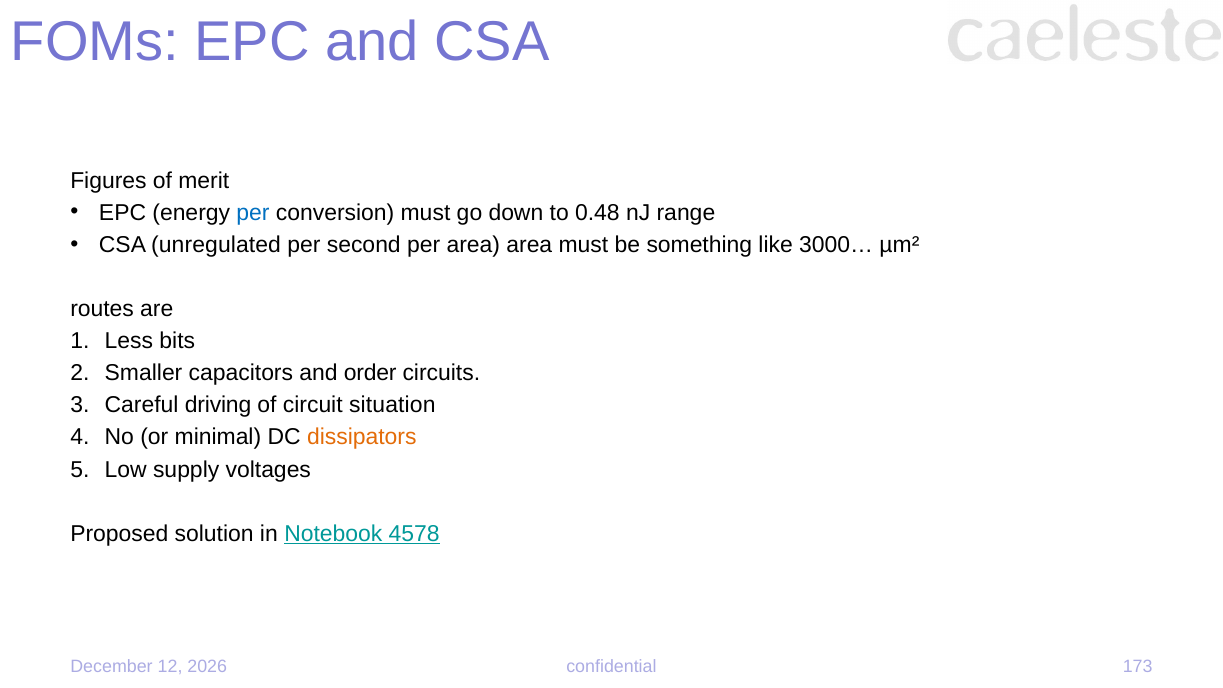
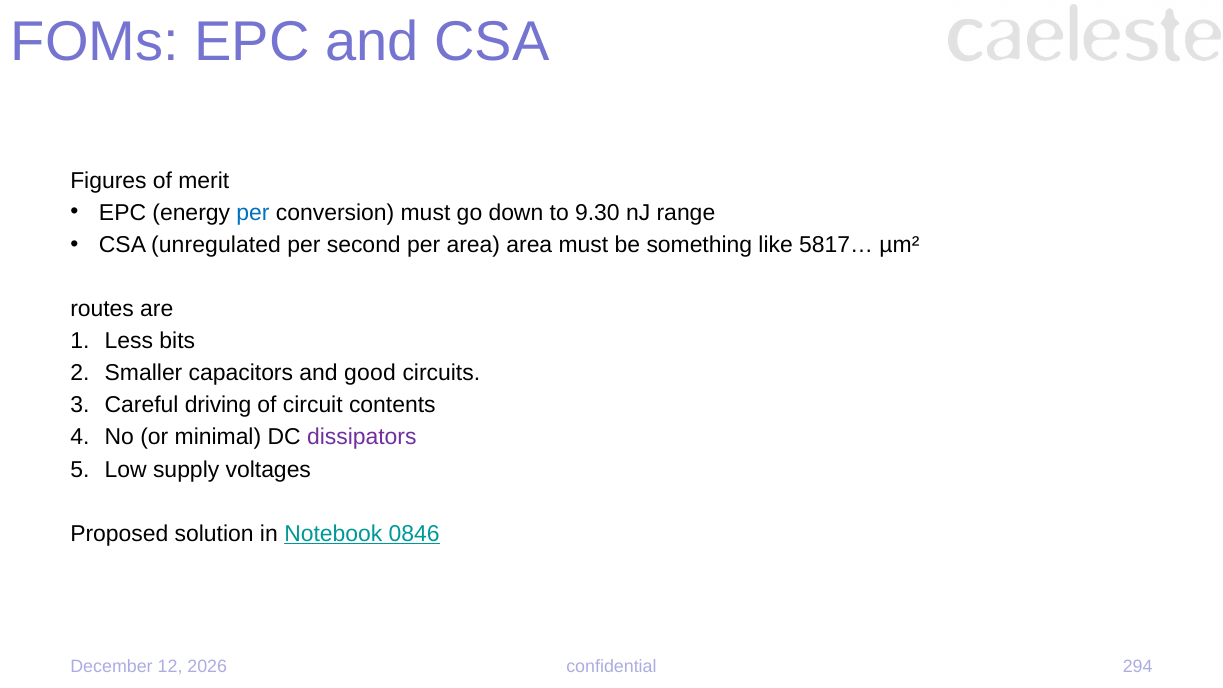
0.48: 0.48 -> 9.30
3000…: 3000… -> 5817…
order: order -> good
situation: situation -> contents
dissipators colour: orange -> purple
4578: 4578 -> 0846
173: 173 -> 294
